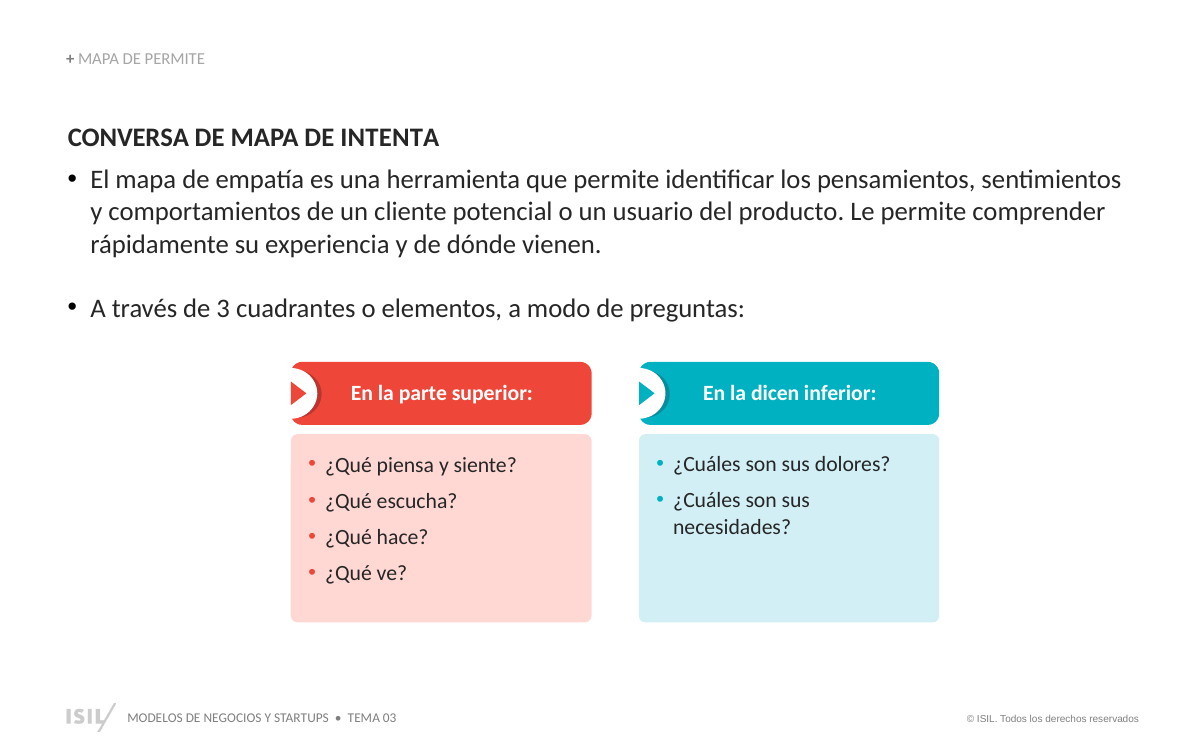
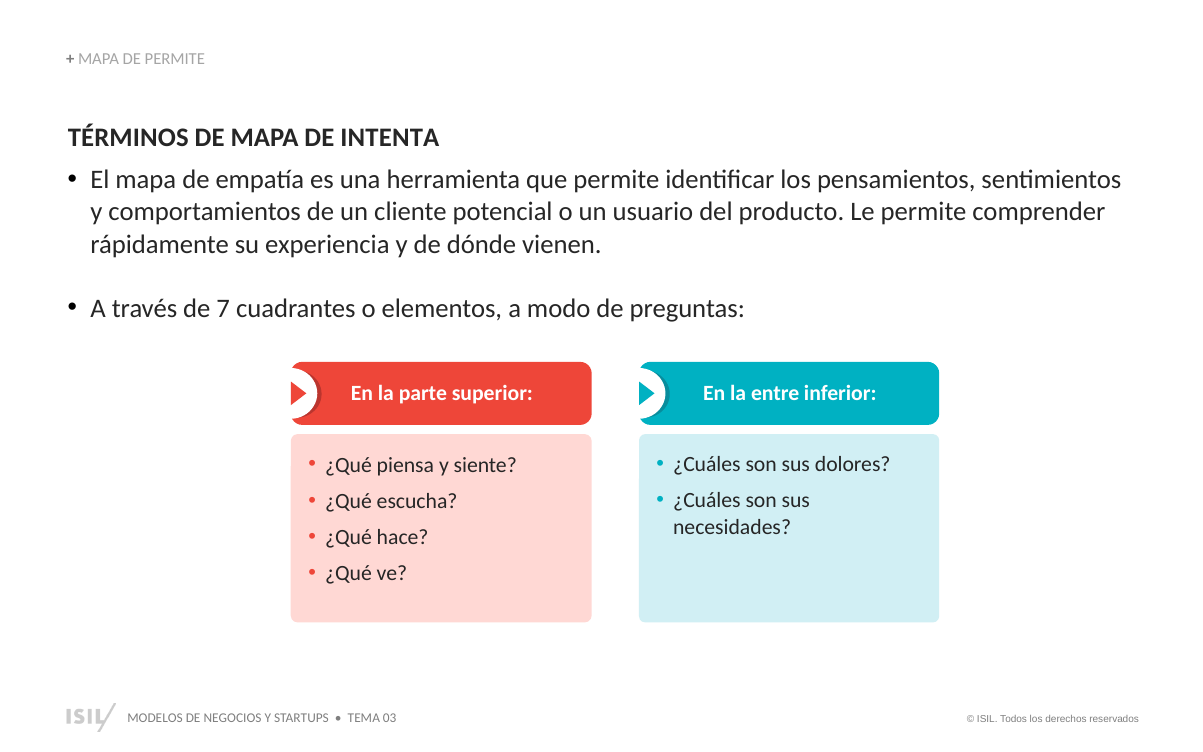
CONVERSA: CONVERSA -> TÉRMINOS
3: 3 -> 7
dicen: dicen -> entre
